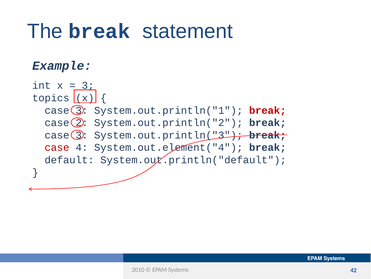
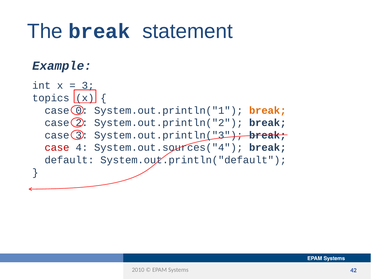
3 at (82, 110): 3 -> 0
break at (268, 110) colour: red -> orange
System.out.element("4: System.out.element("4 -> System.out.sources("4
